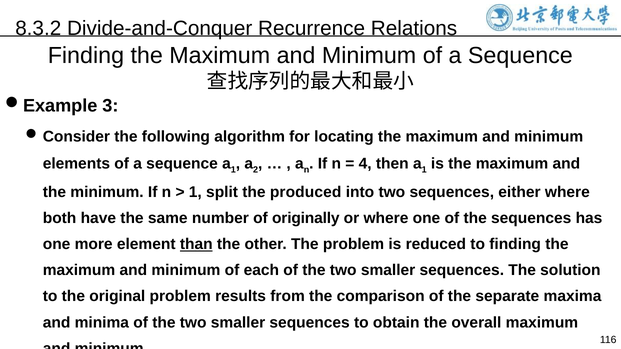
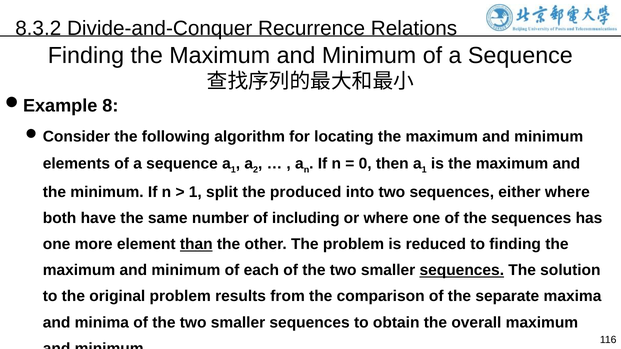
3: 3 -> 8
4: 4 -> 0
originally: originally -> including
sequences at (462, 271) underline: none -> present
